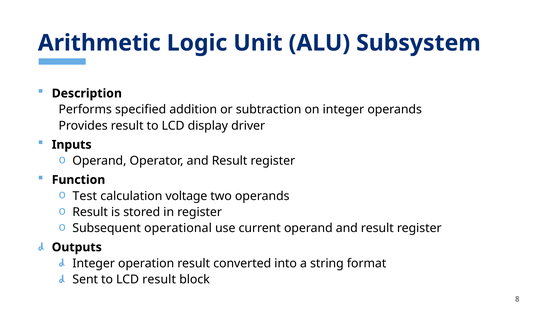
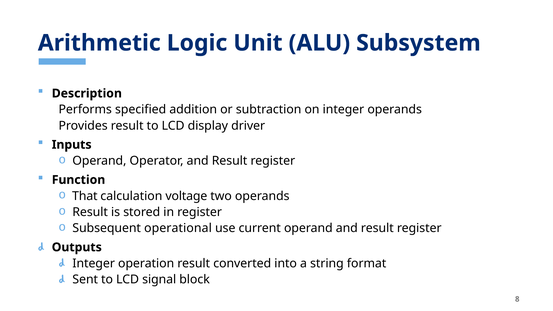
Test: Test -> That
LCD result: result -> signal
